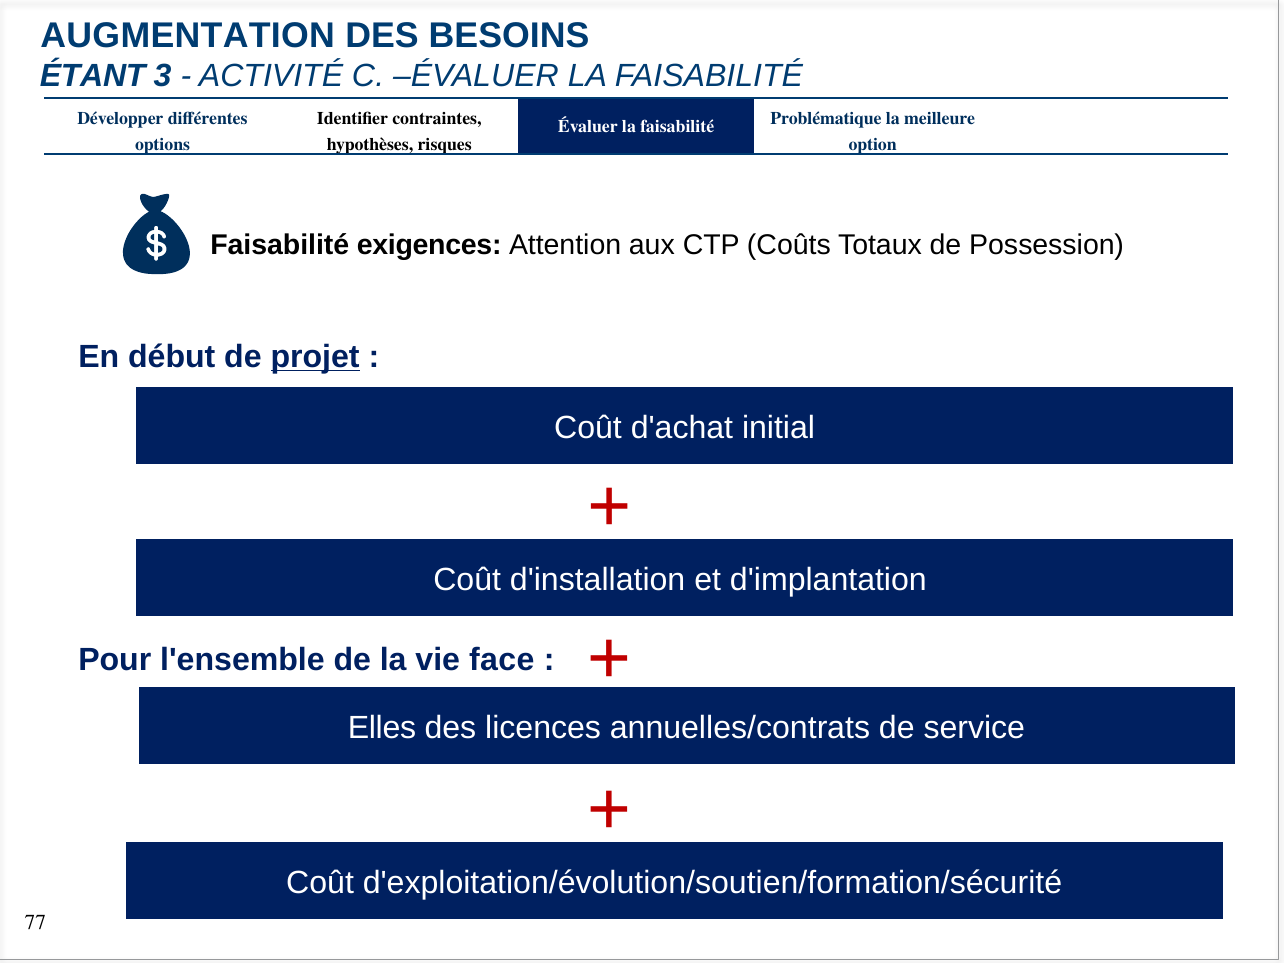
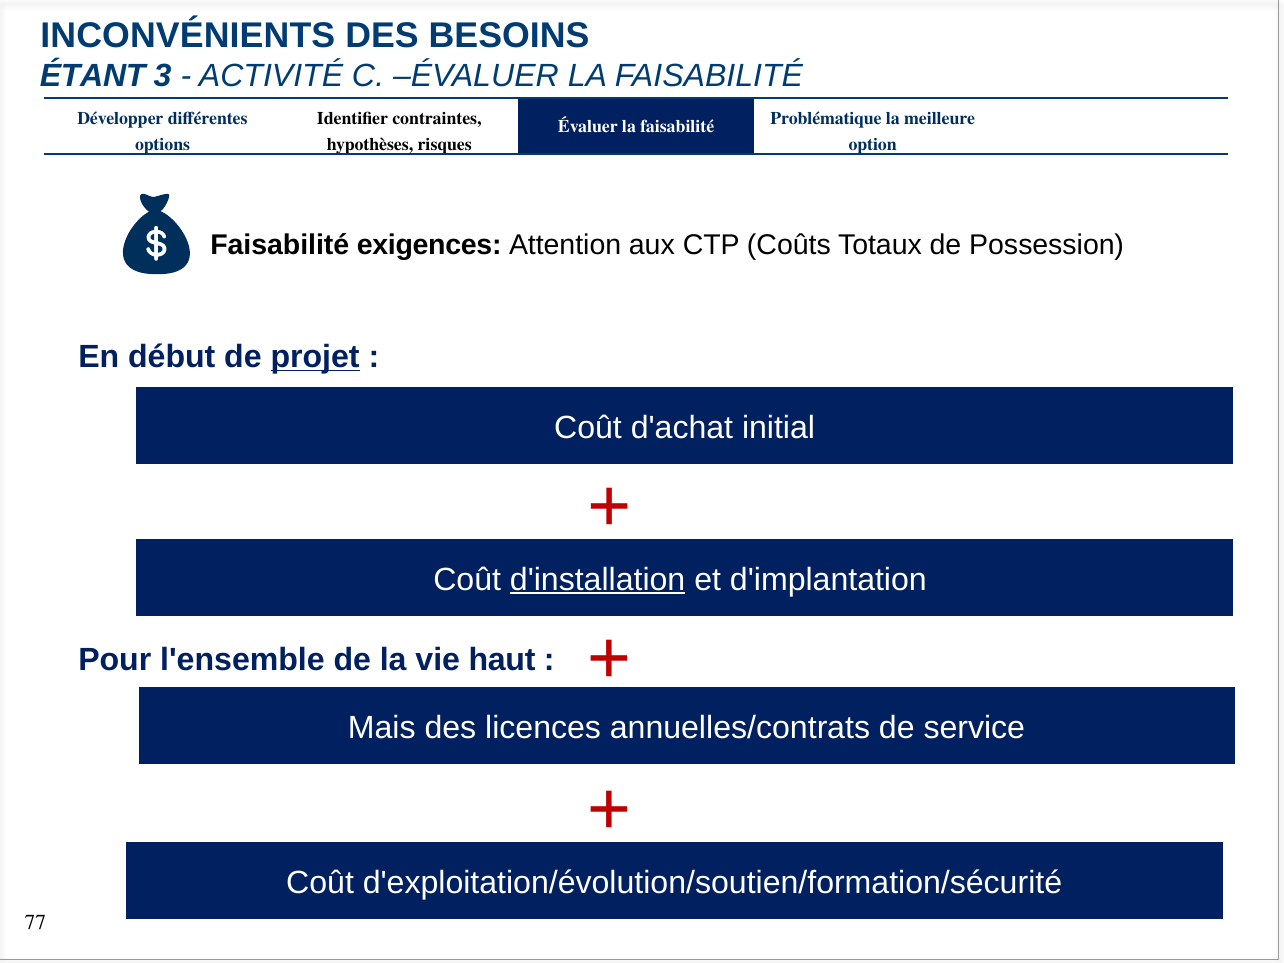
AUGMENTATION: AUGMENTATION -> INCONVÉNIENTS
d'installation underline: none -> present
face: face -> haut
Elles: Elles -> Mais
